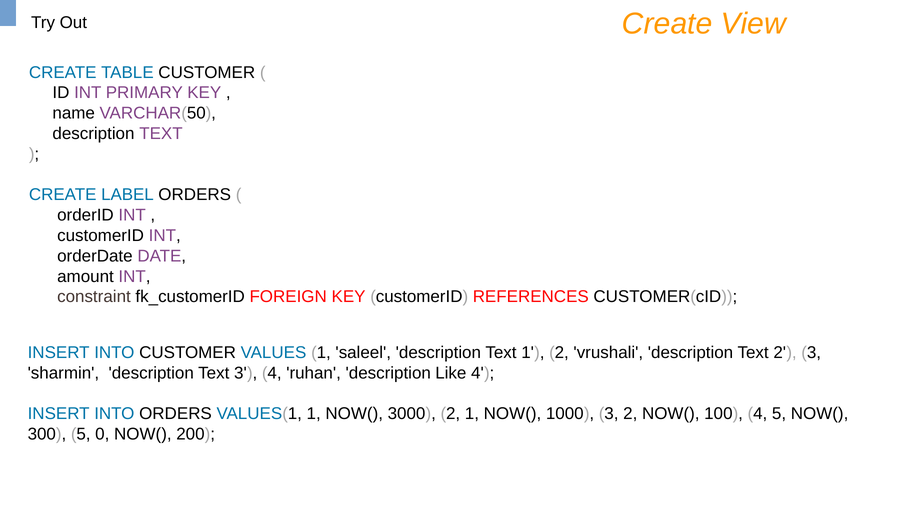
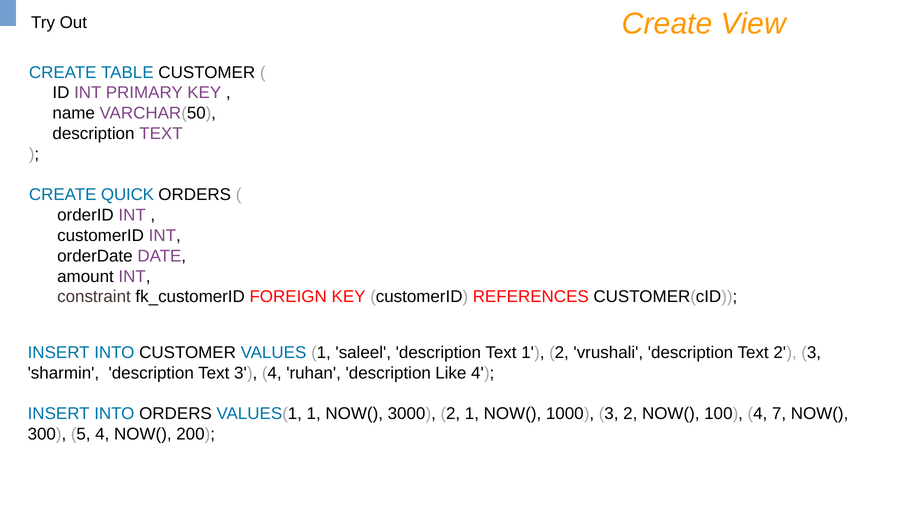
LABEL: LABEL -> QUICK
4 5: 5 -> 7
5 0: 0 -> 4
